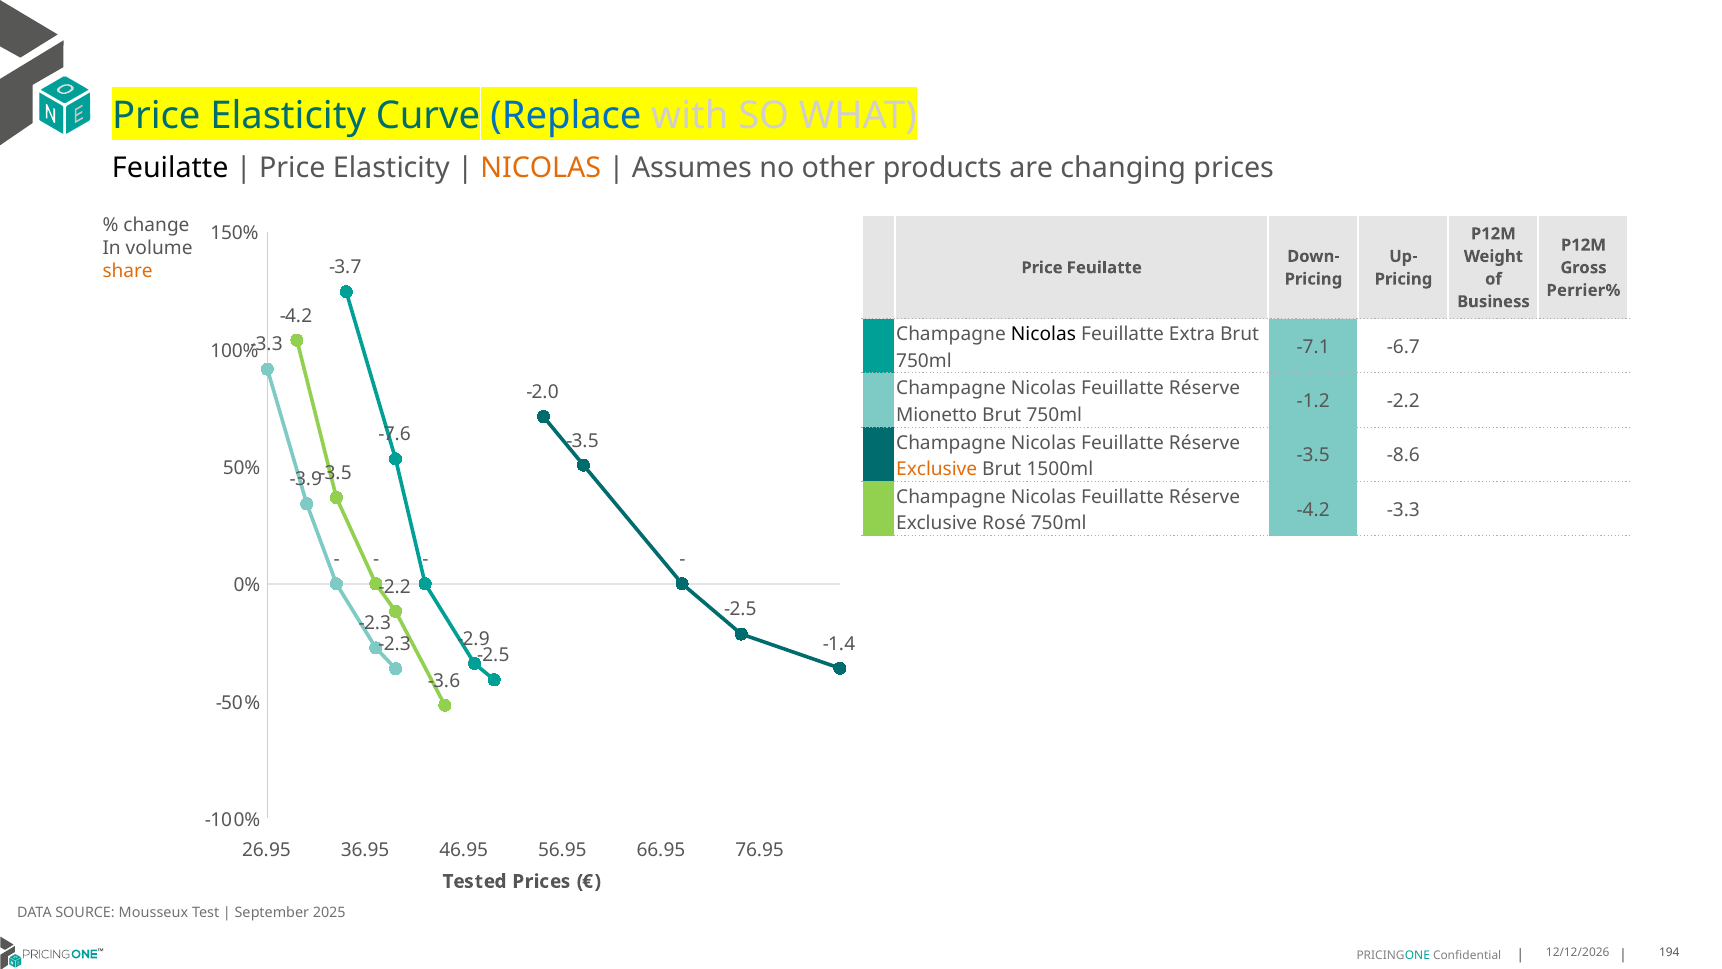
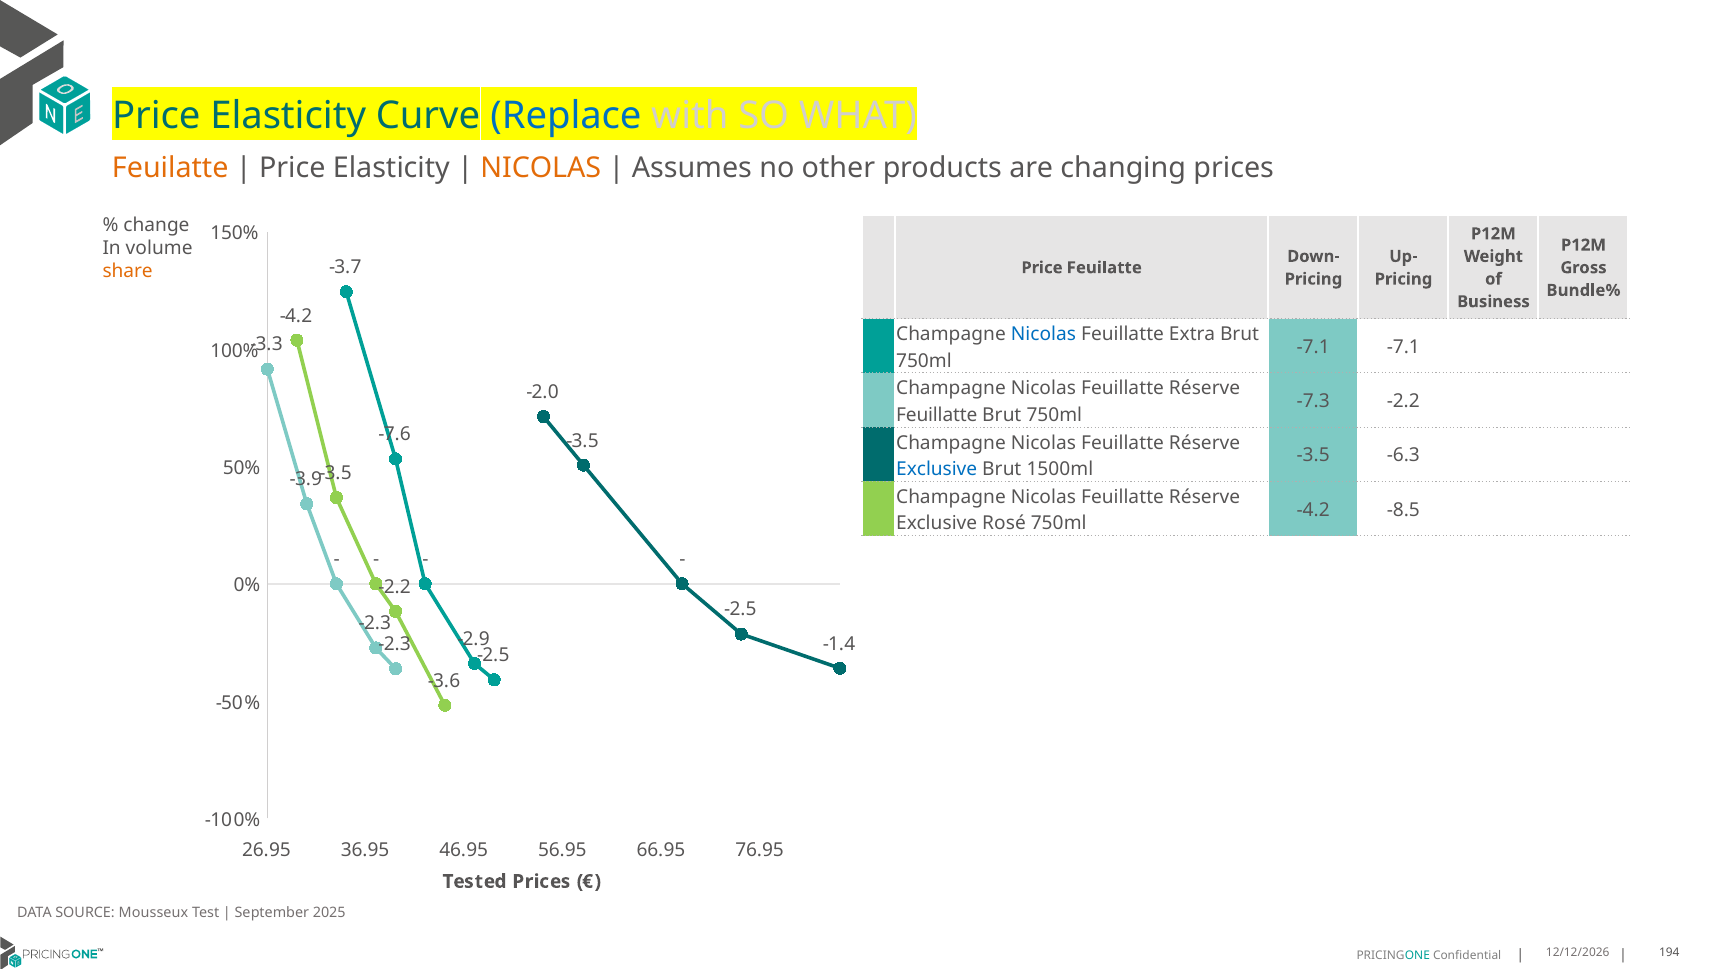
Feuilatte at (170, 168) colour: black -> orange
Perrier%: Perrier% -> Bundle%
Nicolas at (1043, 334) colour: black -> blue
-7.1 -6.7: -6.7 -> -7.1
-1.2: -1.2 -> -7.3
Mionetto at (937, 415): Mionetto -> Feuillatte
-8.6: -8.6 -> -6.3
Exclusive at (937, 469) colour: orange -> blue
-4.2 -3.3: -3.3 -> -8.5
